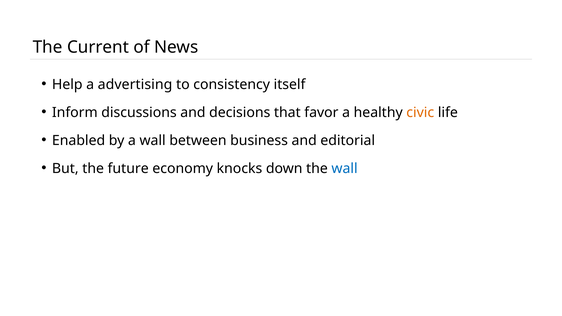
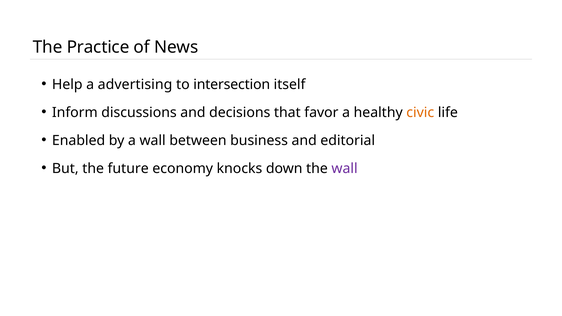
Current: Current -> Practice
consistency: consistency -> intersection
wall at (345, 168) colour: blue -> purple
